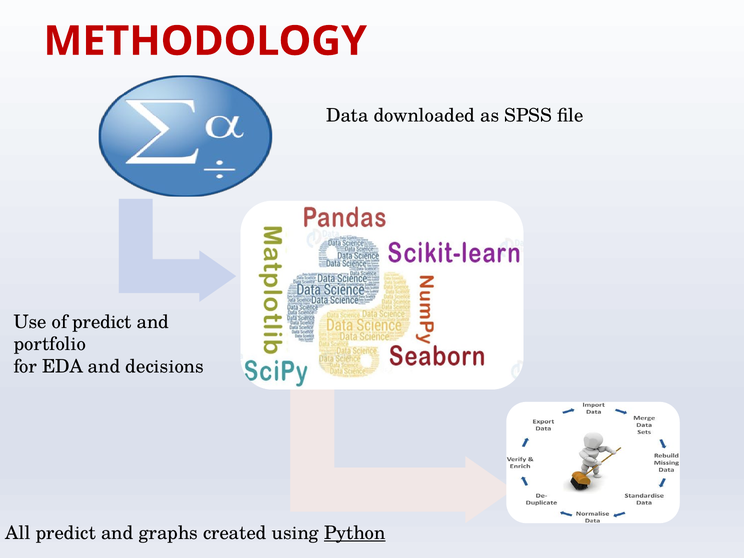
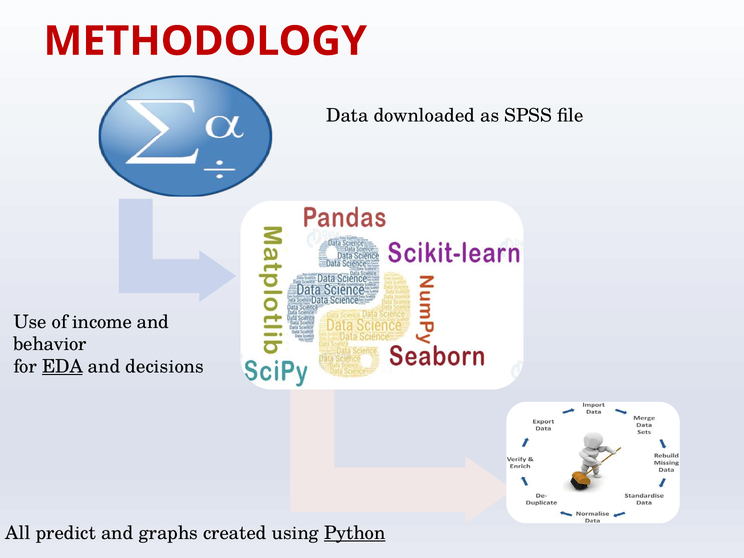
of predict: predict -> income
portfolio: portfolio -> behavior
EDA underline: none -> present
